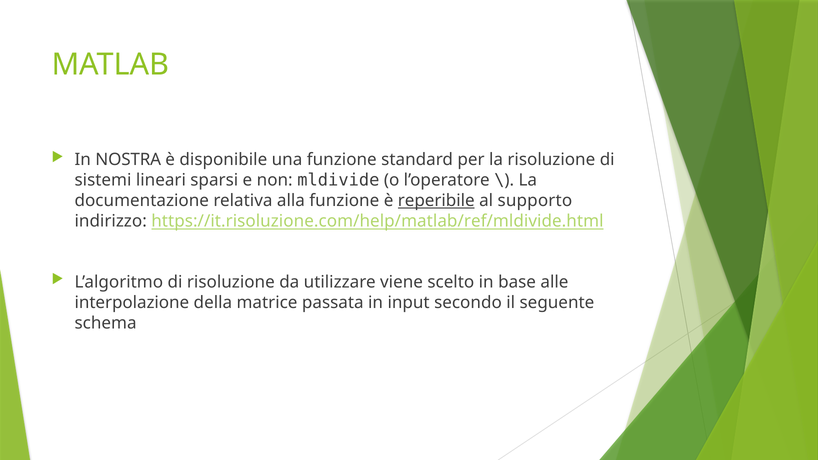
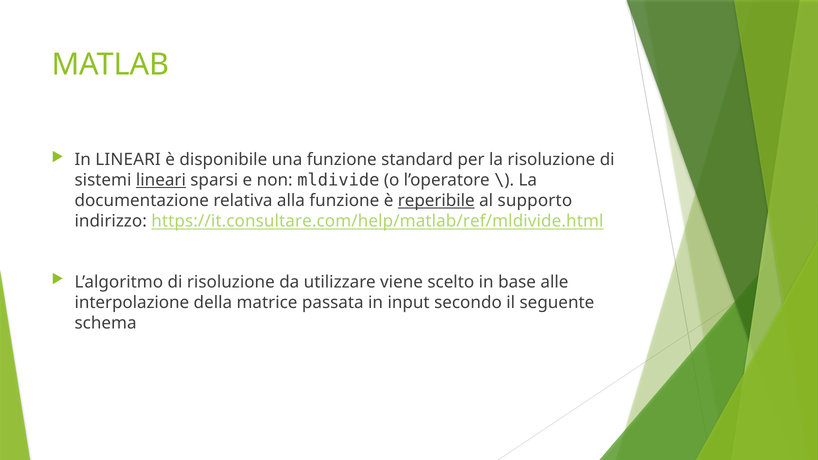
In NOSTRA: NOSTRA -> LINEARI
lineari at (161, 180) underline: none -> present
https://it.risoluzione.com/help/matlab/ref/mldivide.html: https://it.risoluzione.com/help/matlab/ref/mldivide.html -> https://it.consultare.com/help/matlab/ref/mldivide.html
